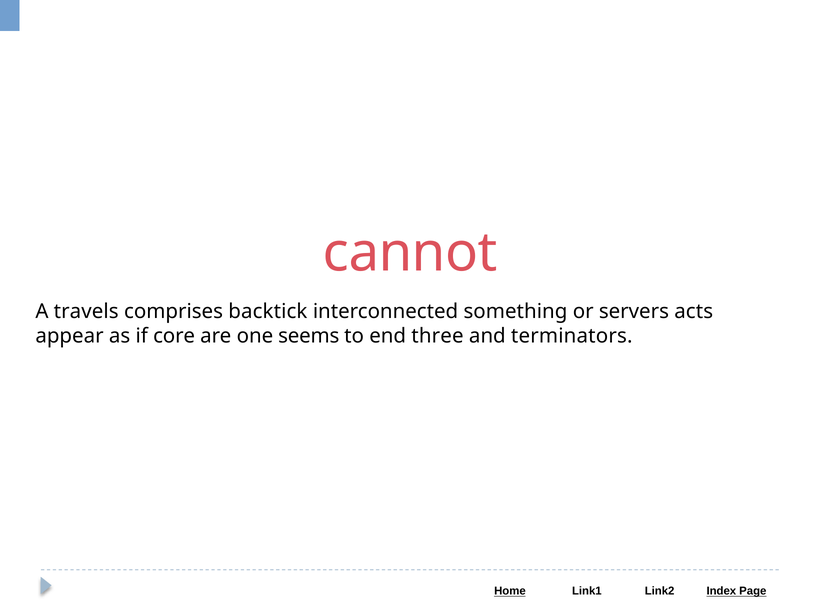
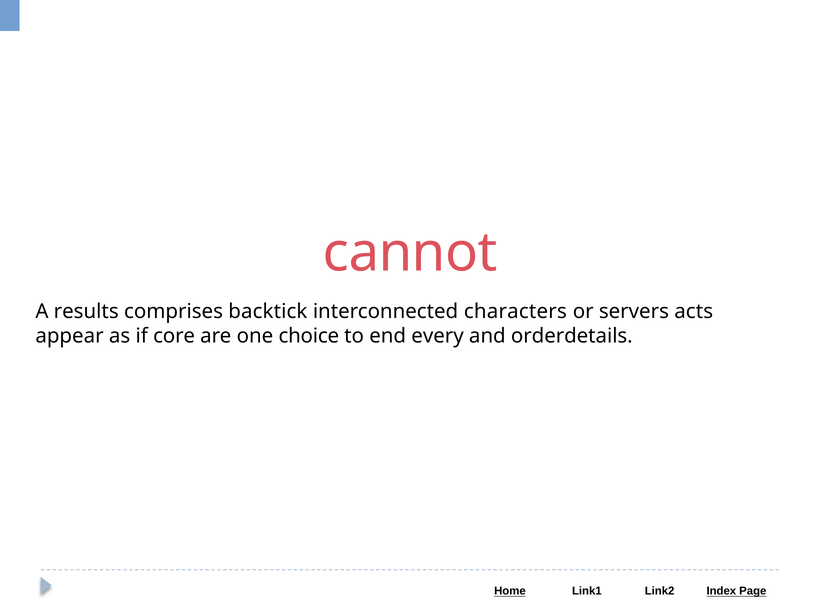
travels: travels -> results
something: something -> characters
seems: seems -> choice
three: three -> every
terminators: terminators -> orderdetails
